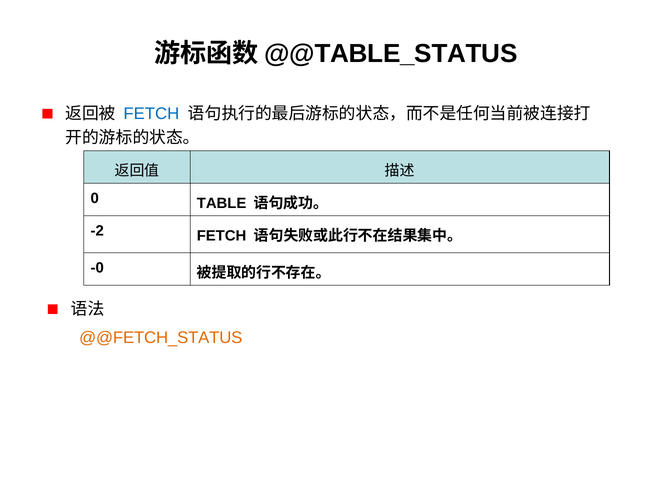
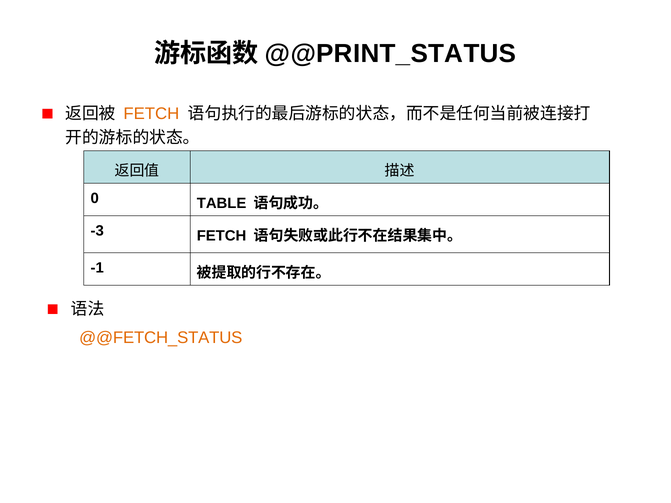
@@TABLE_STATUS: @@TABLE_STATUS -> @@PRINT_STATUS
FETCH at (151, 114) colour: blue -> orange
-2: -2 -> -3
-0: -0 -> -1
